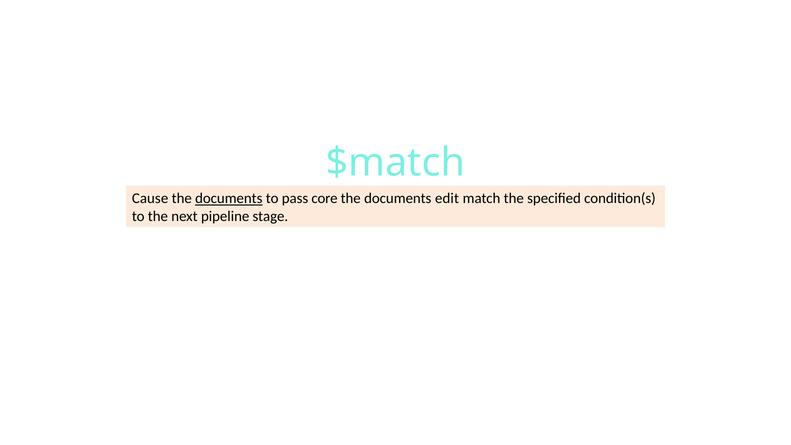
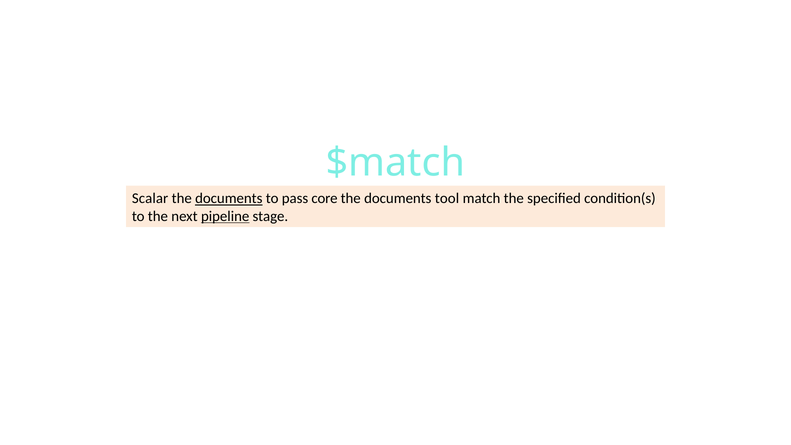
Cause: Cause -> Scalar
edit: edit -> tool
pipeline underline: none -> present
